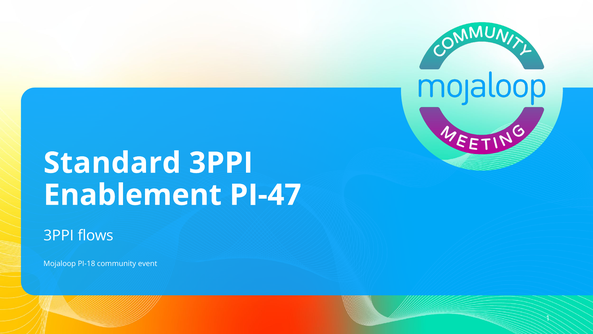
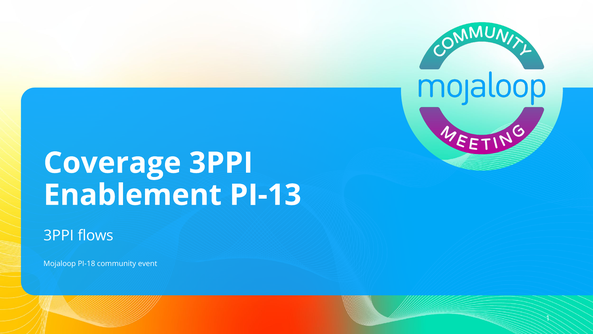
Standard: Standard -> Coverage
PI-47: PI-47 -> PI-13
